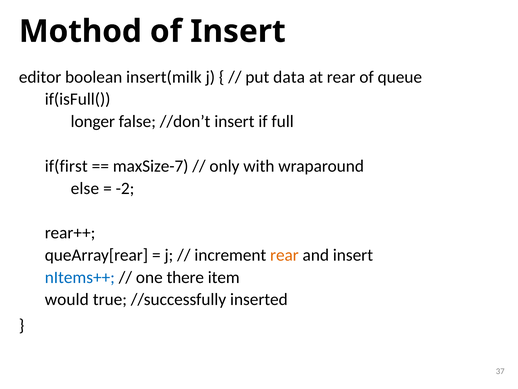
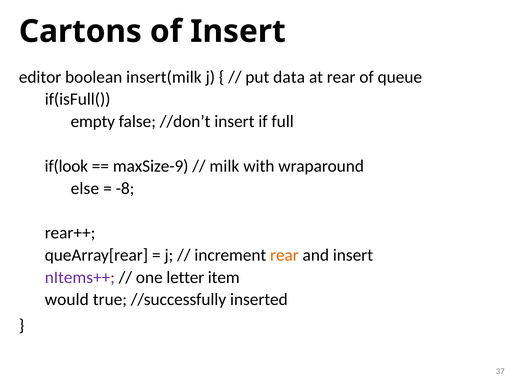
Mothod: Mothod -> Cartons
longer: longer -> empty
if(first: if(first -> if(look
maxSize-7: maxSize-7 -> maxSize-9
only: only -> milk
-2: -2 -> -8
nItems++ colour: blue -> purple
there: there -> letter
